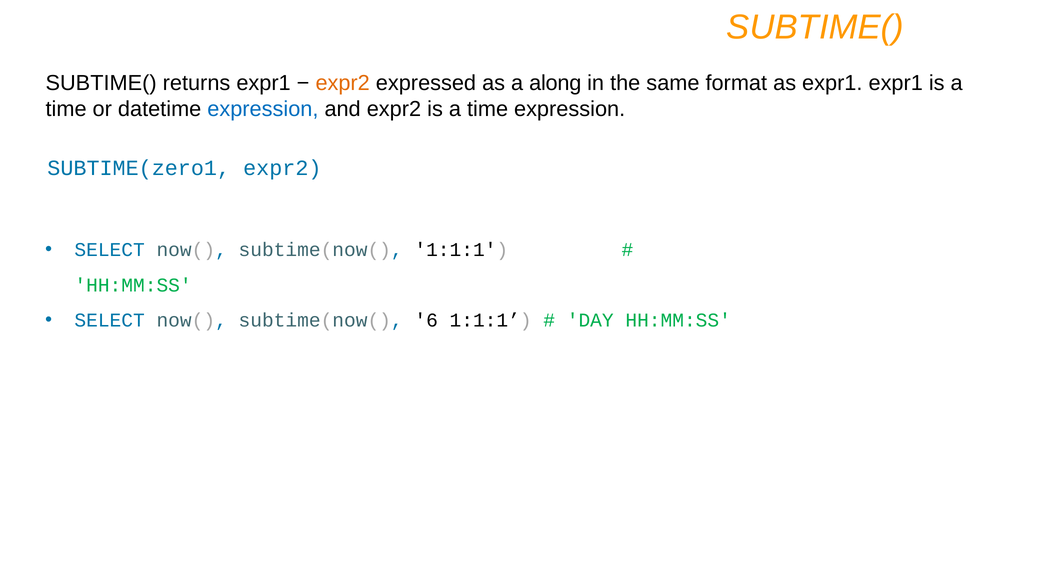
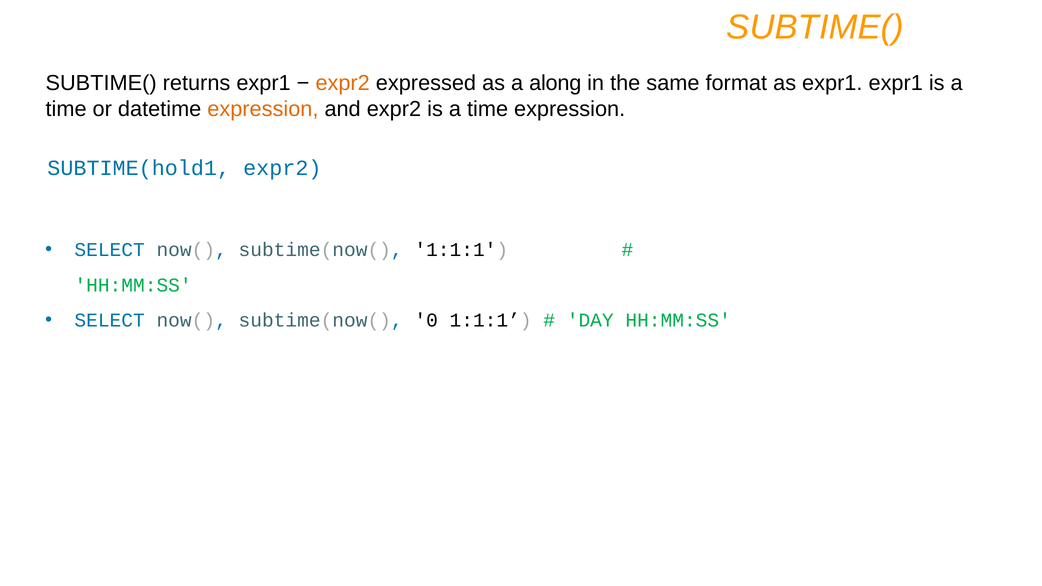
expression at (263, 109) colour: blue -> orange
SUBTIME(zero1: SUBTIME(zero1 -> SUBTIME(hold1
6: 6 -> 0
